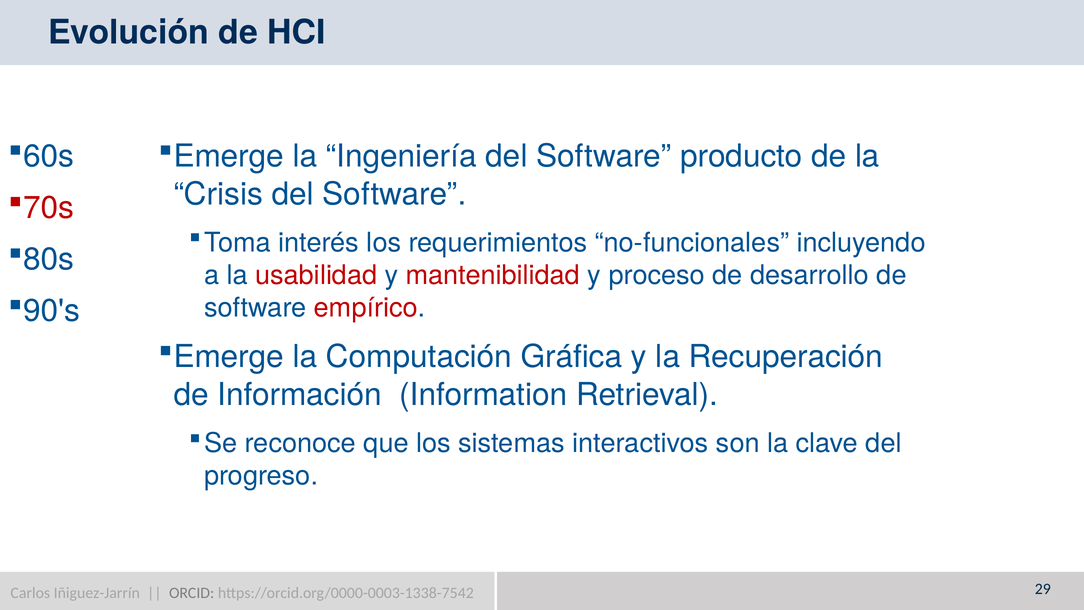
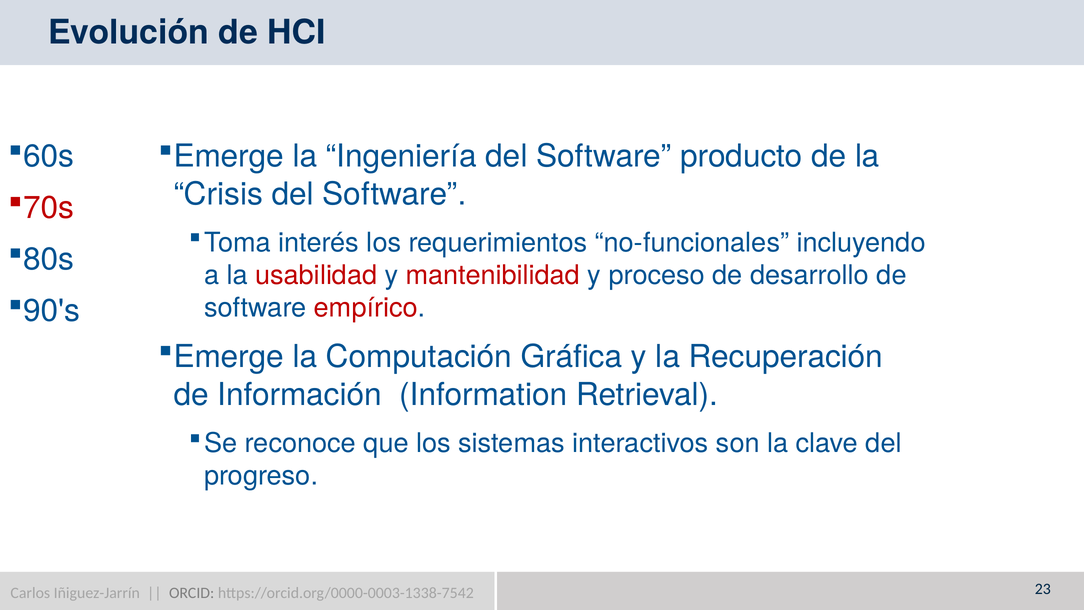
29: 29 -> 23
